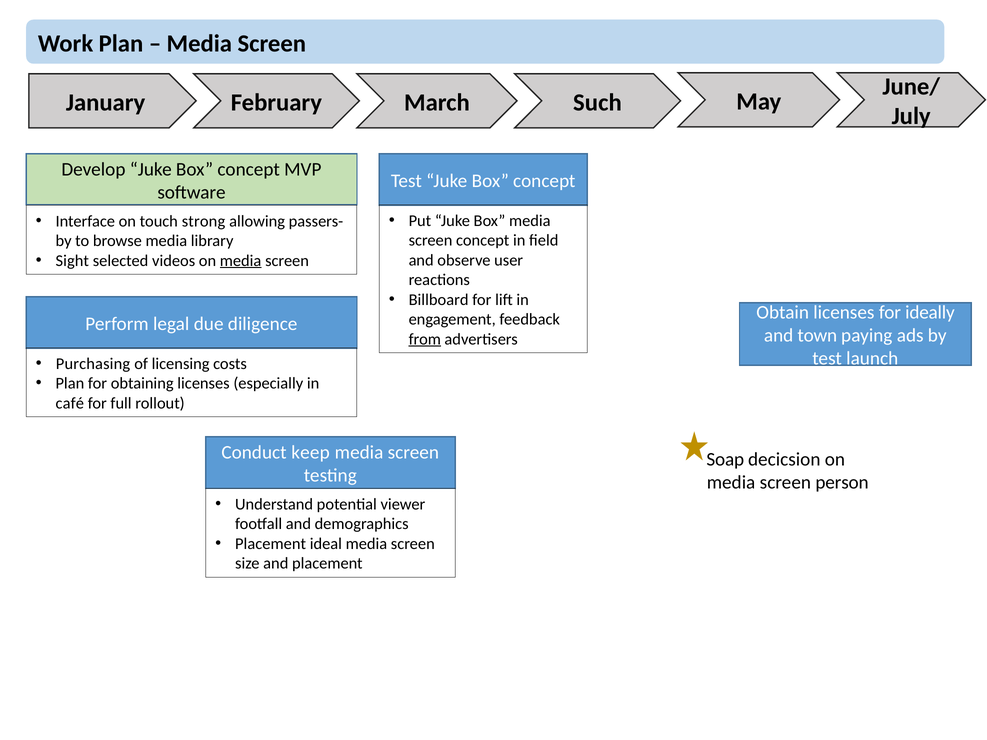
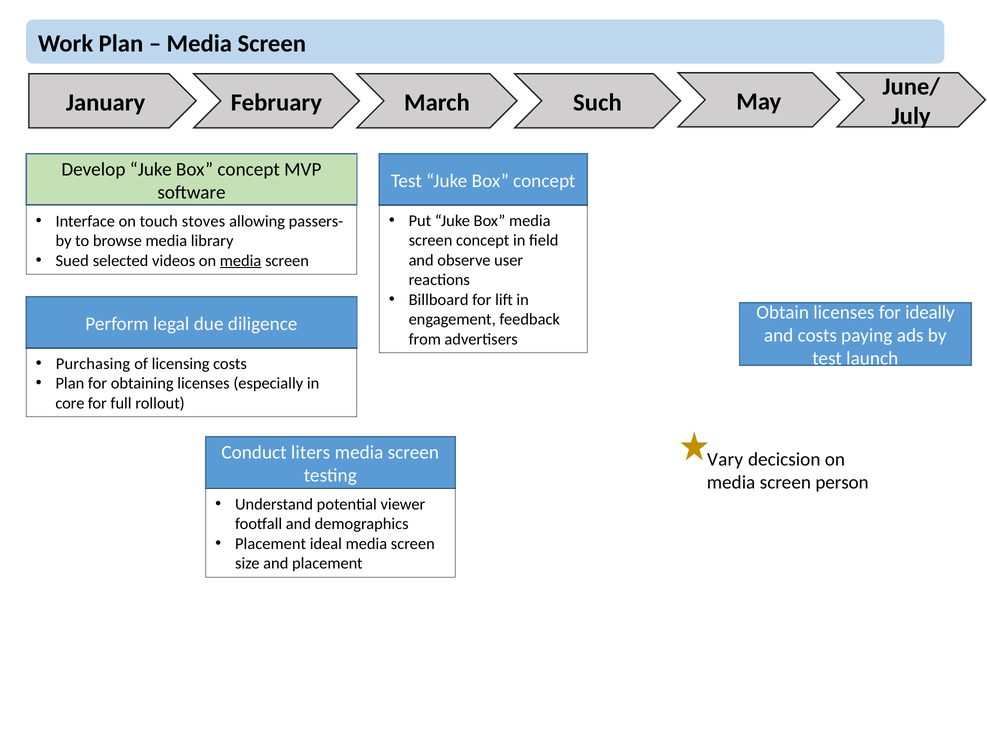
strong: strong -> stoves
Sight: Sight -> Sued
and town: town -> costs
from underline: present -> none
café: café -> core
keep: keep -> liters
Soap: Soap -> Vary
